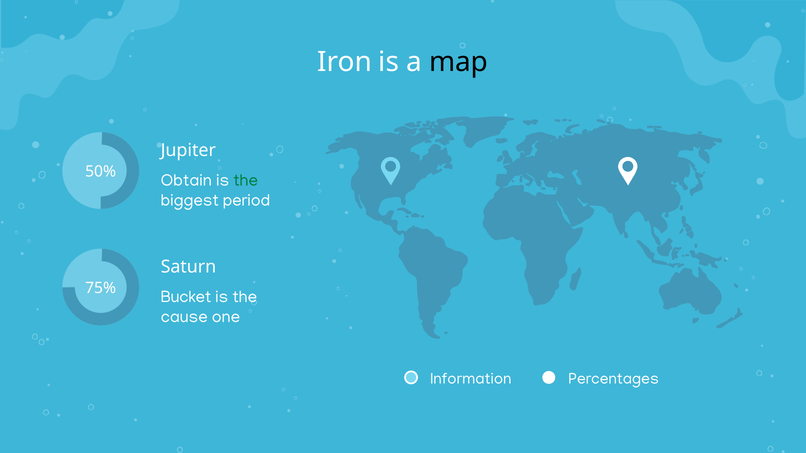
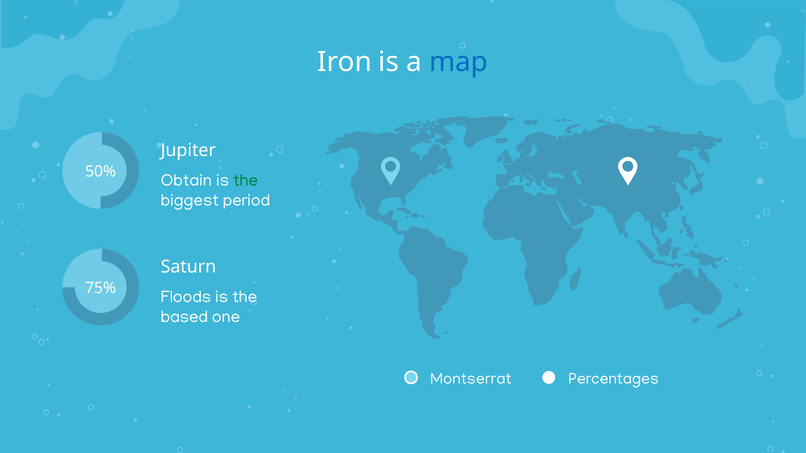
map colour: black -> blue
Bucket: Bucket -> Floods
cause: cause -> based
Information: Information -> Montserrat
